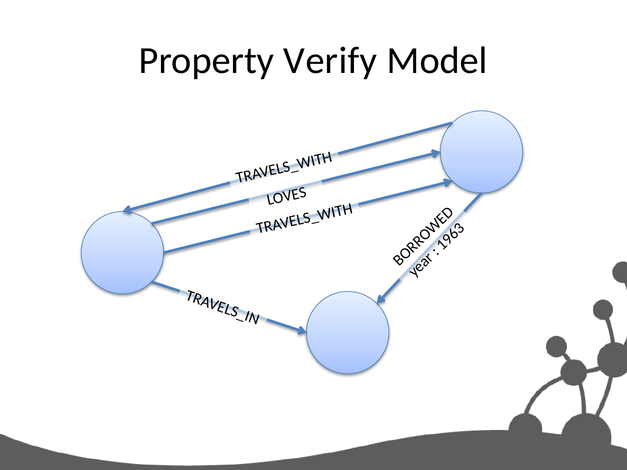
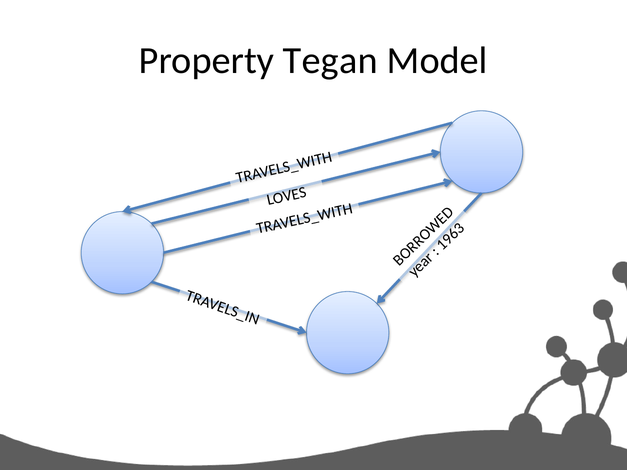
Verify: Verify -> Tegan
